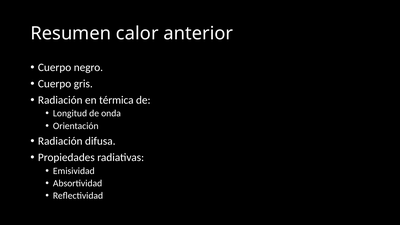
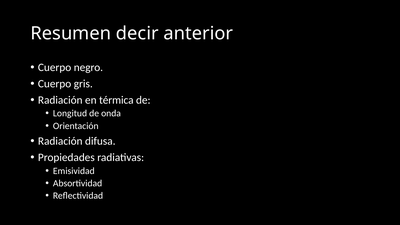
calor: calor -> decir
